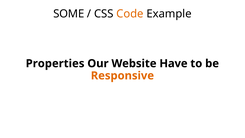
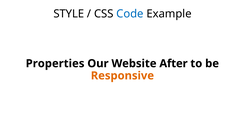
SOME: SOME -> STYLE
Code colour: orange -> blue
Have: Have -> After
